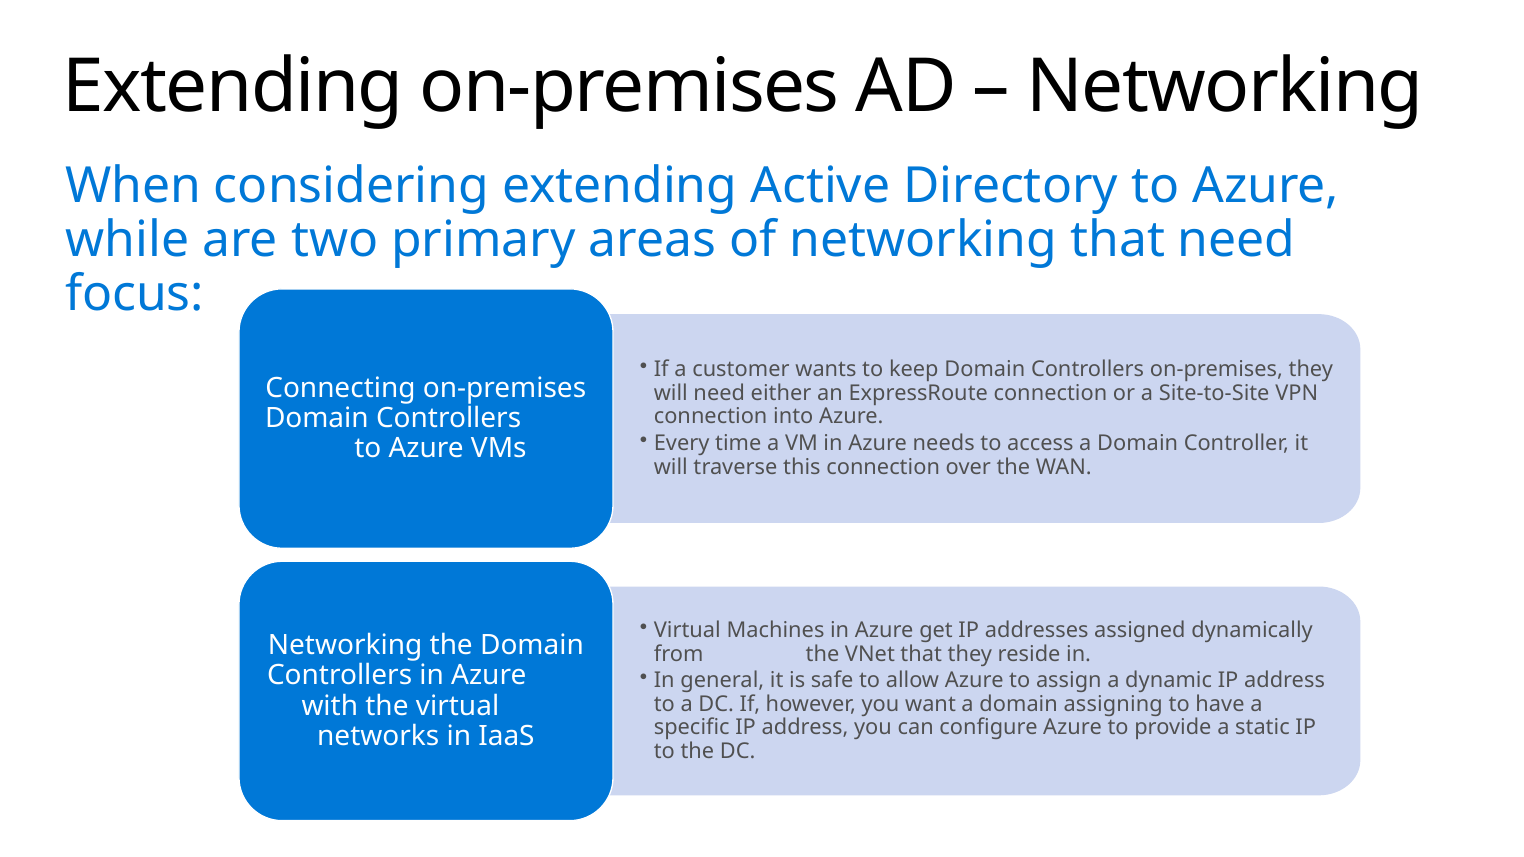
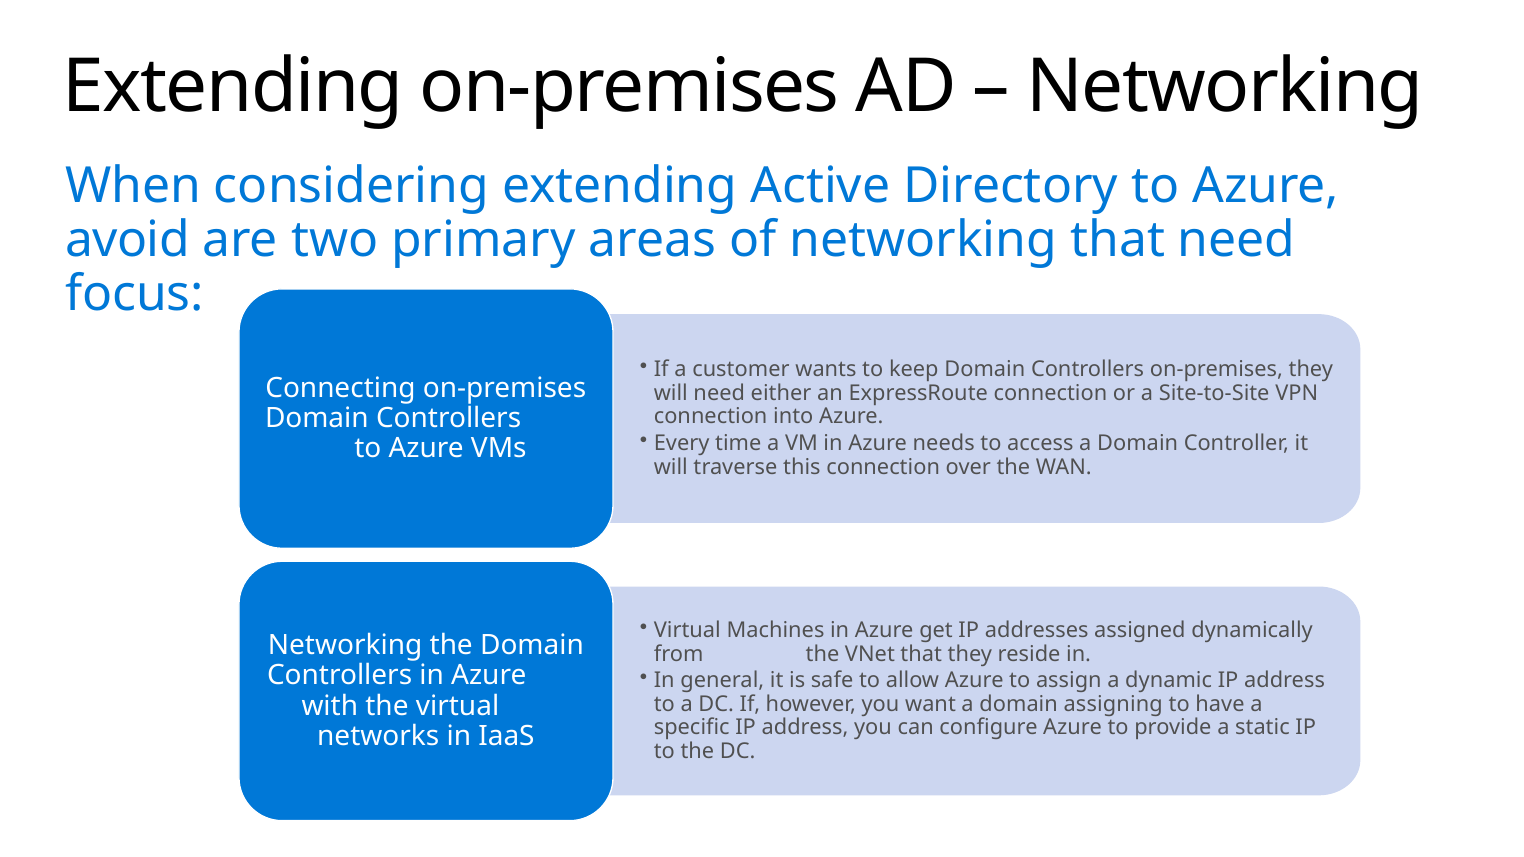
while: while -> avoid
